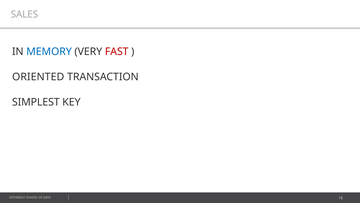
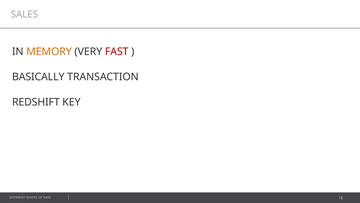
MEMORY colour: blue -> orange
ORIENTED: ORIENTED -> BASICALLY
SIMPLEST: SIMPLEST -> REDSHIFT
